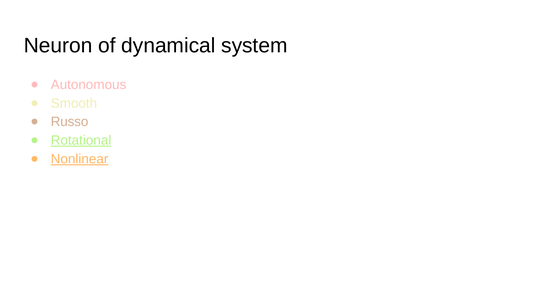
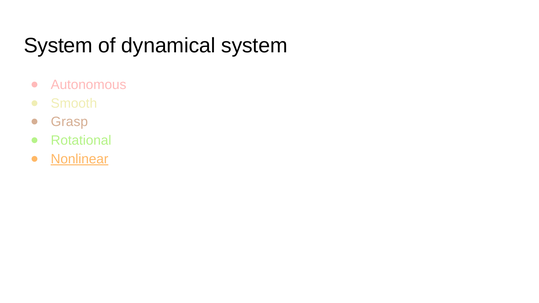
Neuron at (58, 46): Neuron -> System
Russo: Russo -> Grasp
Rotational underline: present -> none
